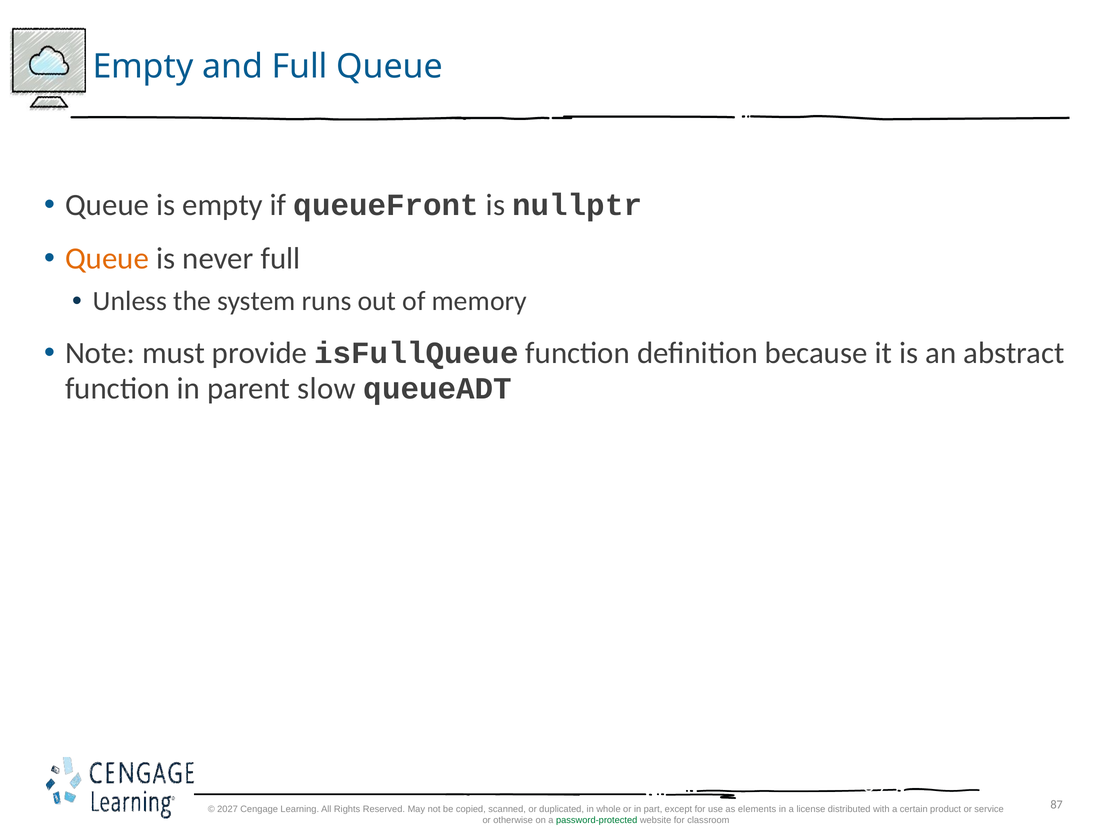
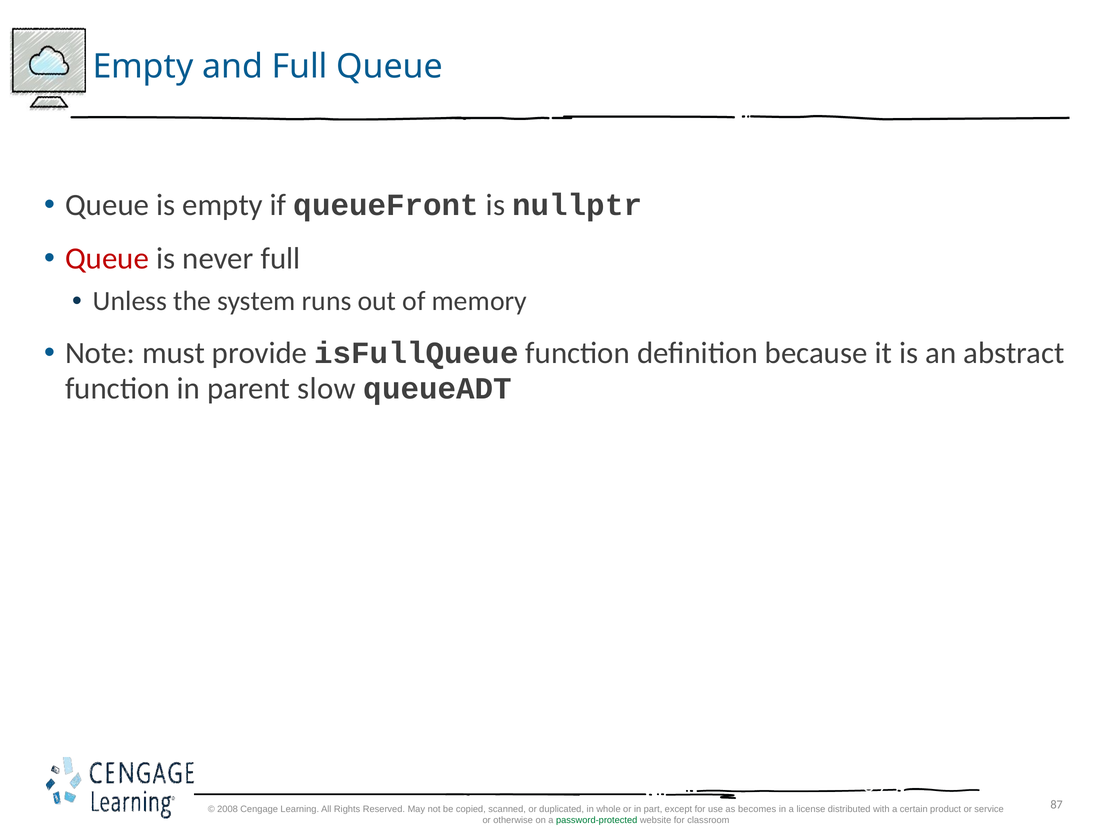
Queue at (107, 259) colour: orange -> red
2027: 2027 -> 2008
elements: elements -> becomes
